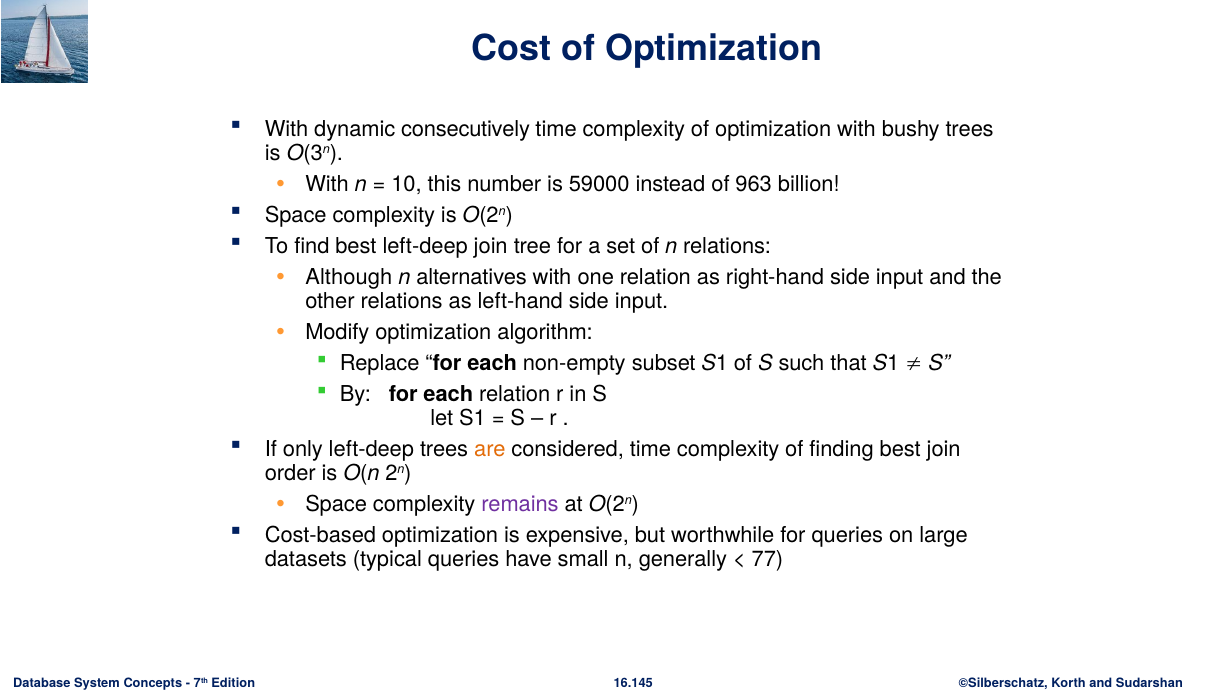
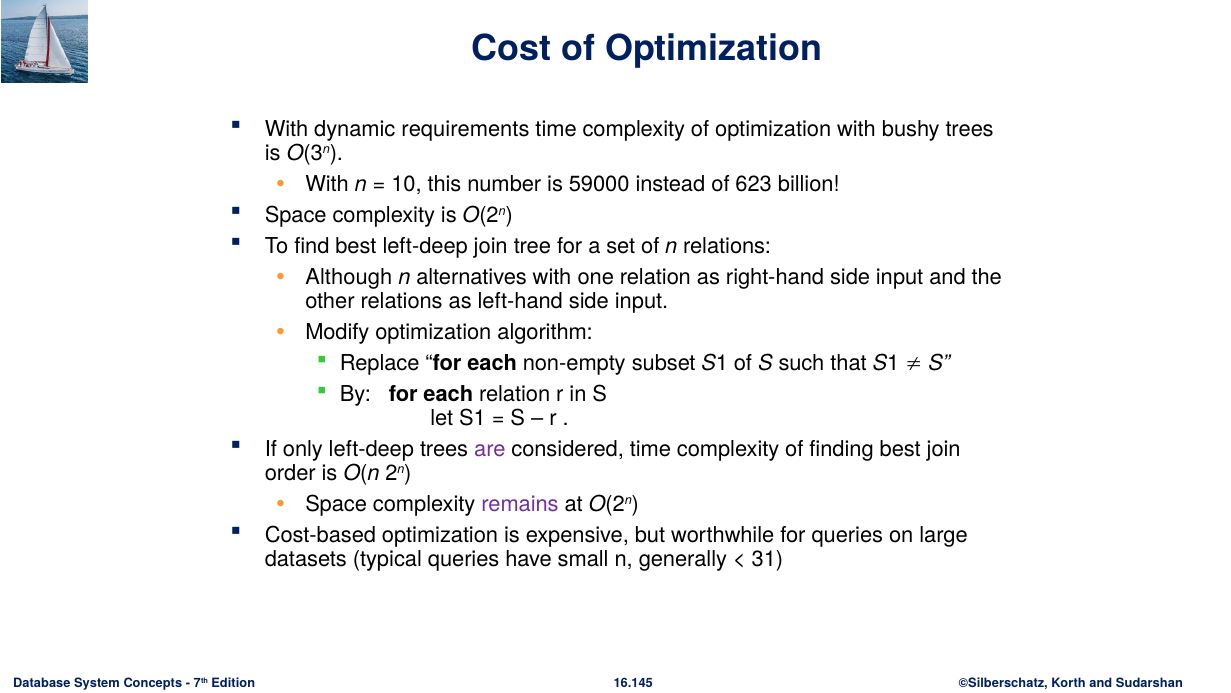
consecutively: consecutively -> requirements
963: 963 -> 623
are colour: orange -> purple
77: 77 -> 31
